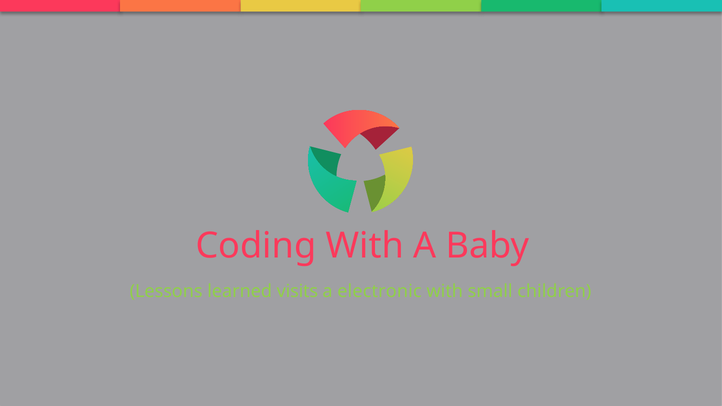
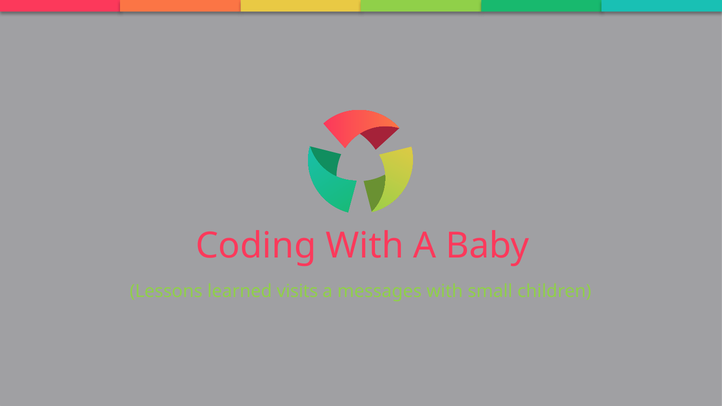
electronic: electronic -> messages
